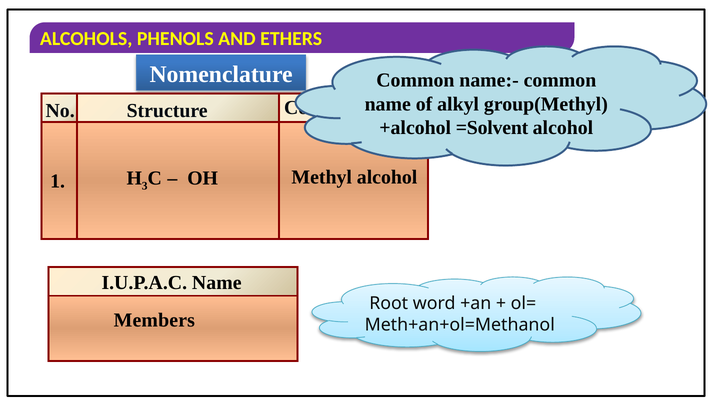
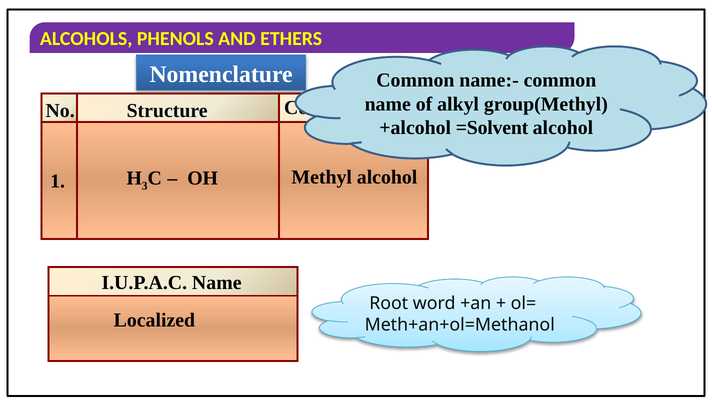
Members: Members -> Localized
